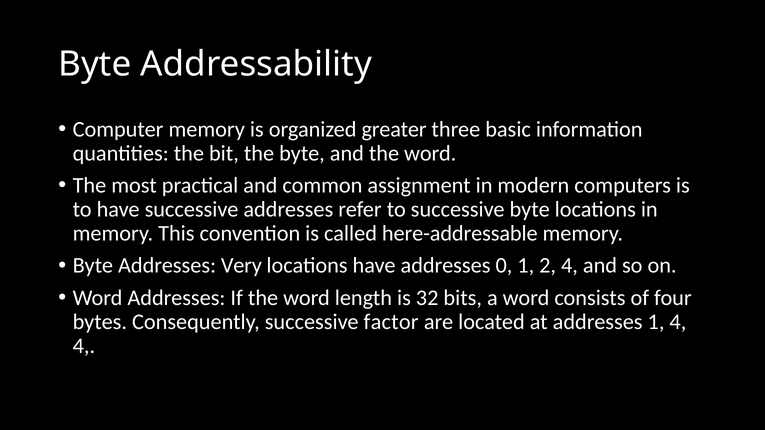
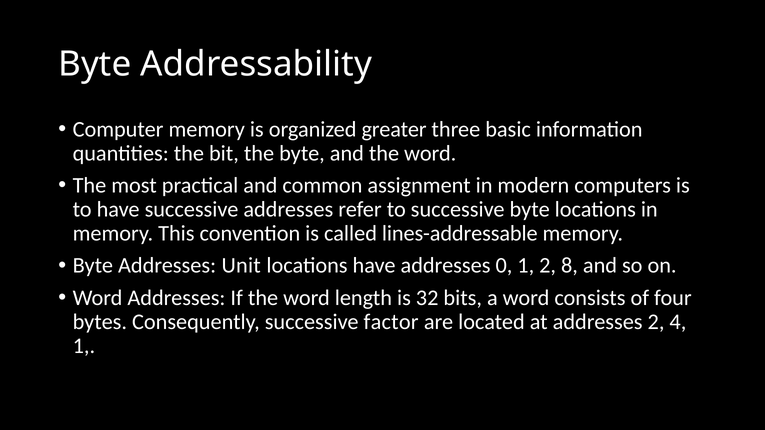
here-addressable: here-addressable -> lines-addressable
Very: Very -> Unit
2 4: 4 -> 8
addresses 1: 1 -> 2
4 at (84, 346): 4 -> 1
